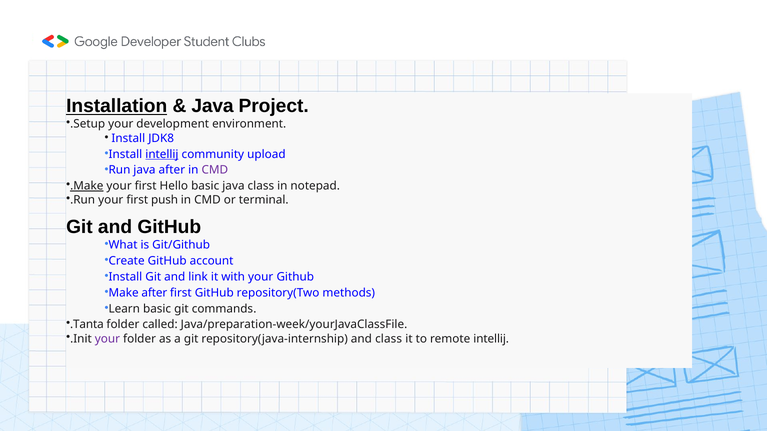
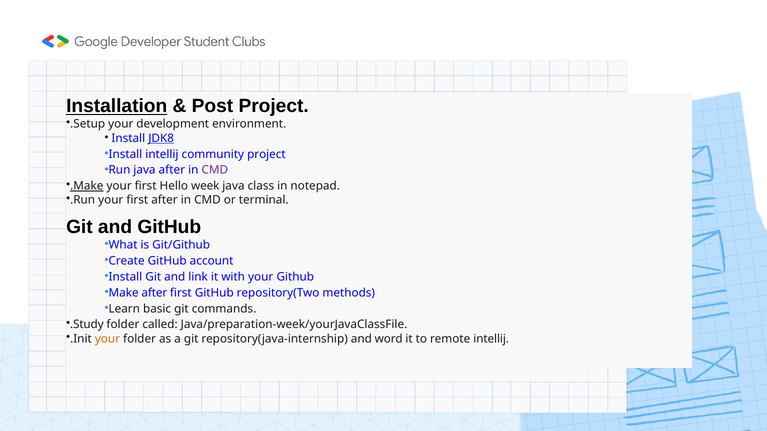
Java at (213, 106): Java -> Post
JDK8 underline: none -> present
intellij at (162, 154) underline: present -> none
community upload: upload -> project
Hello basic: basic -> week
first push: push -> after
.Tanta: .Tanta -> .Study
your at (107, 339) colour: purple -> orange
and class: class -> word
